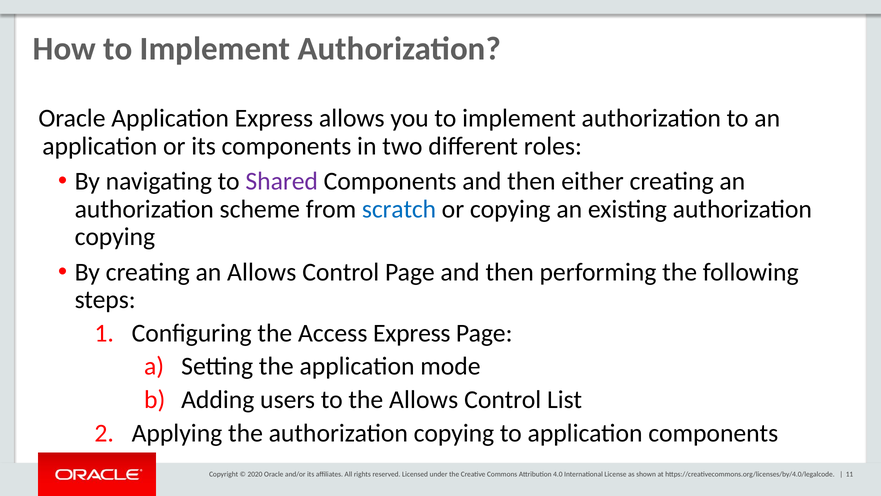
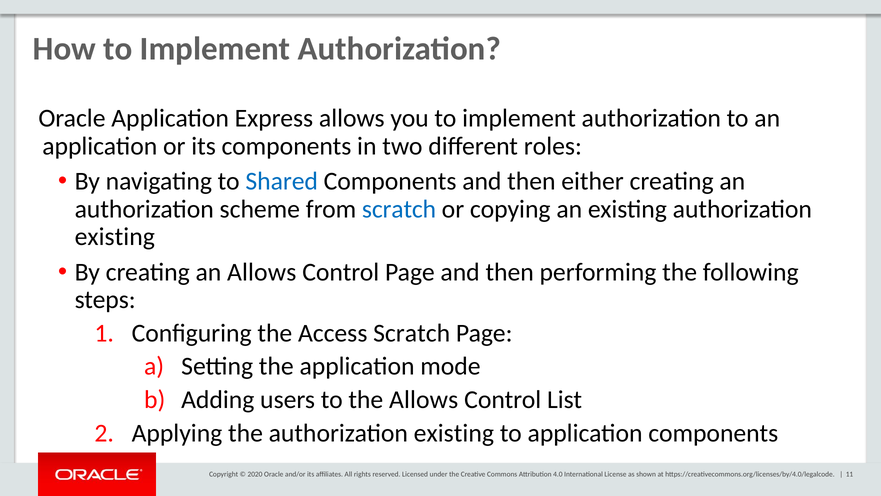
Shared colour: purple -> blue
copying at (115, 237): copying -> existing
Access Express: Express -> Scratch
the authorization copying: copying -> existing
